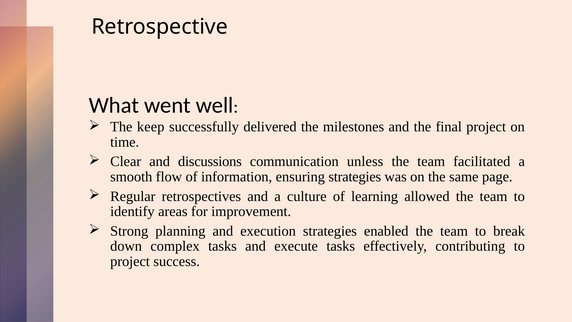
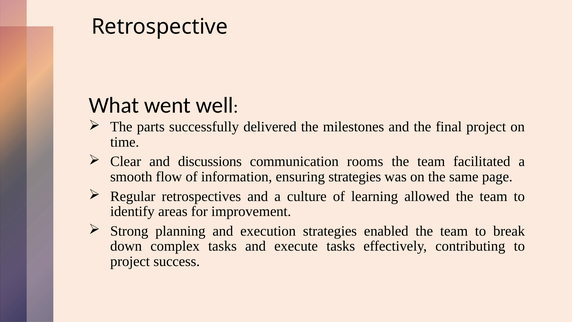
keep: keep -> parts
unless: unless -> rooms
